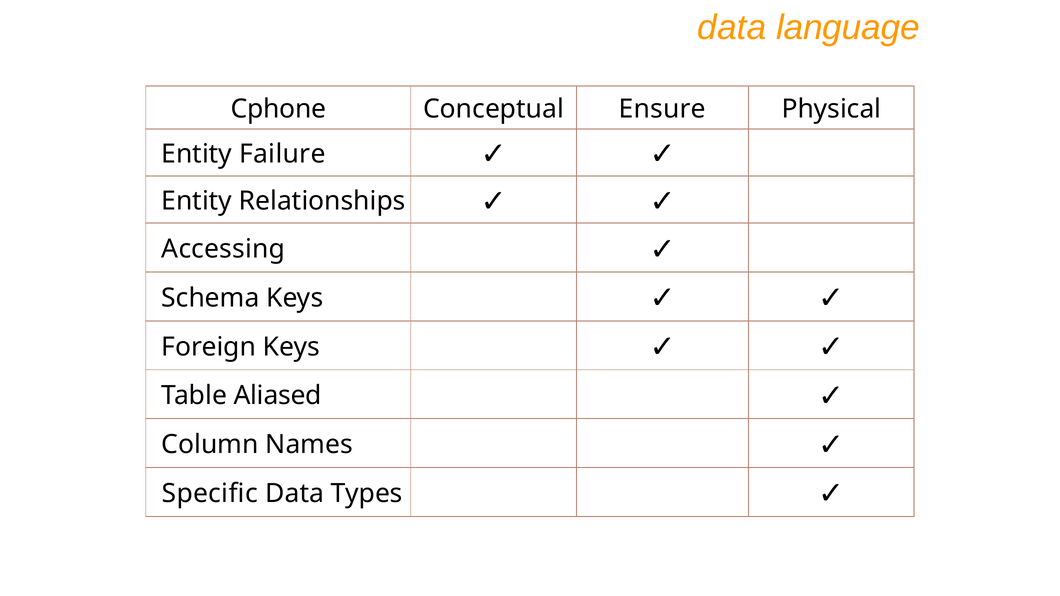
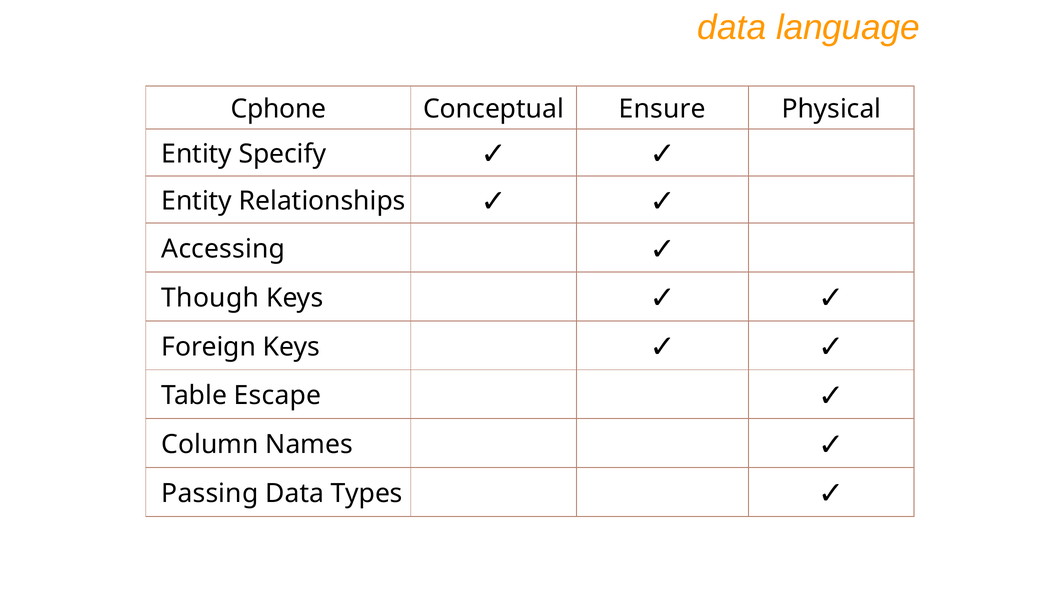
Failure: Failure -> Specify
Schema: Schema -> Though
Aliased: Aliased -> Escape
Specific: Specific -> Passing
